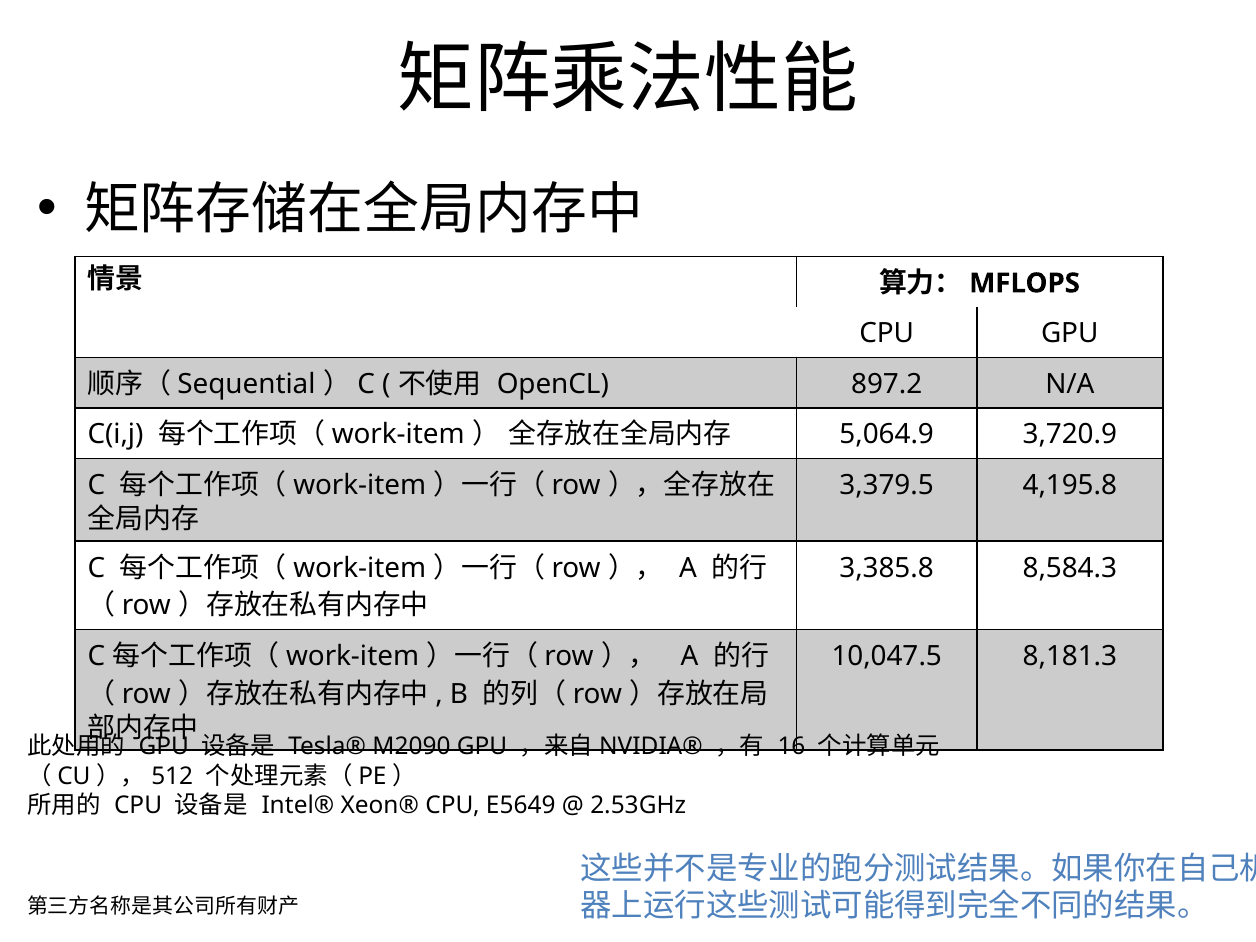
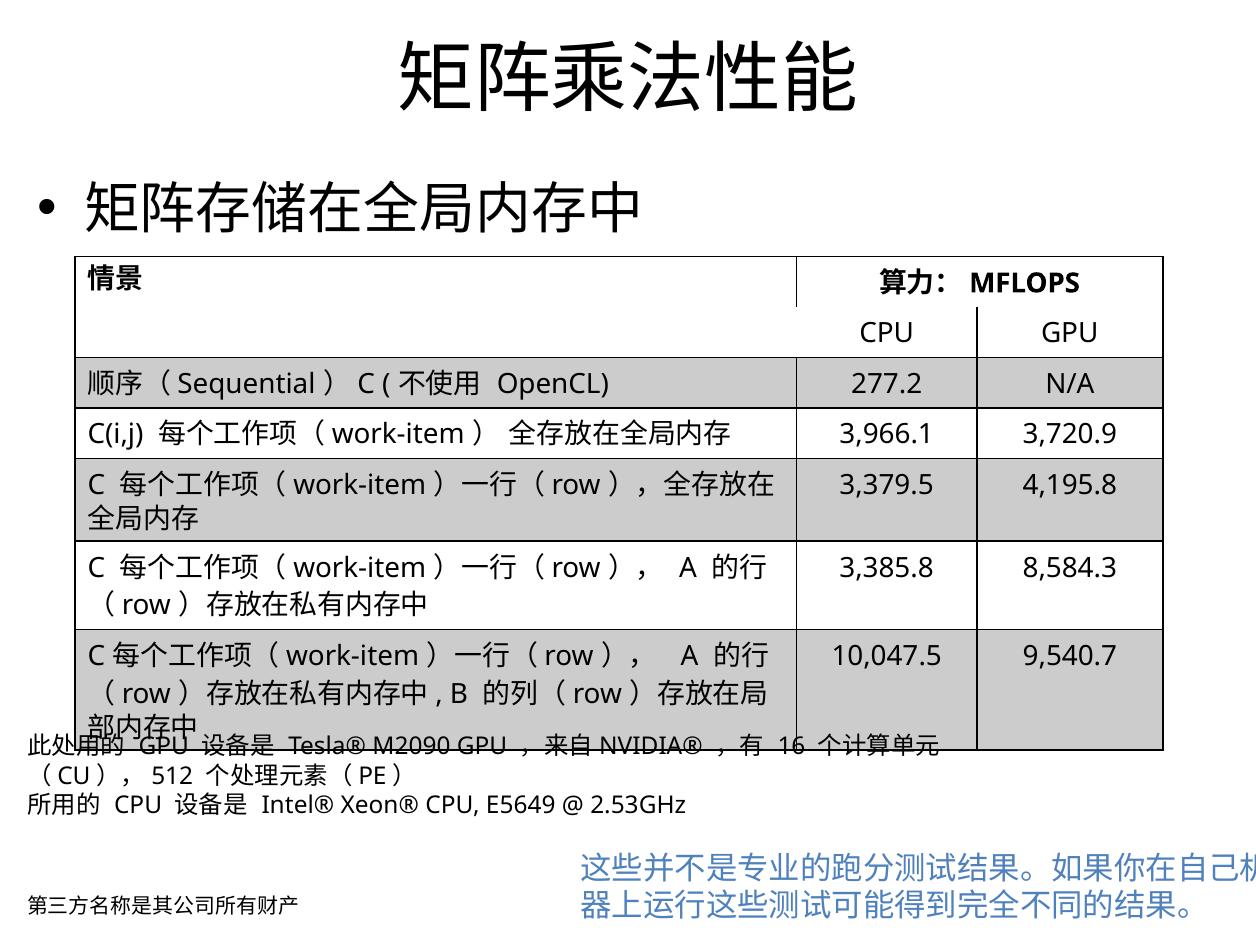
897.2: 897.2 -> 277.2
5,064.9: 5,064.9 -> 3,966.1
8,181.3: 8,181.3 -> 9,540.7
